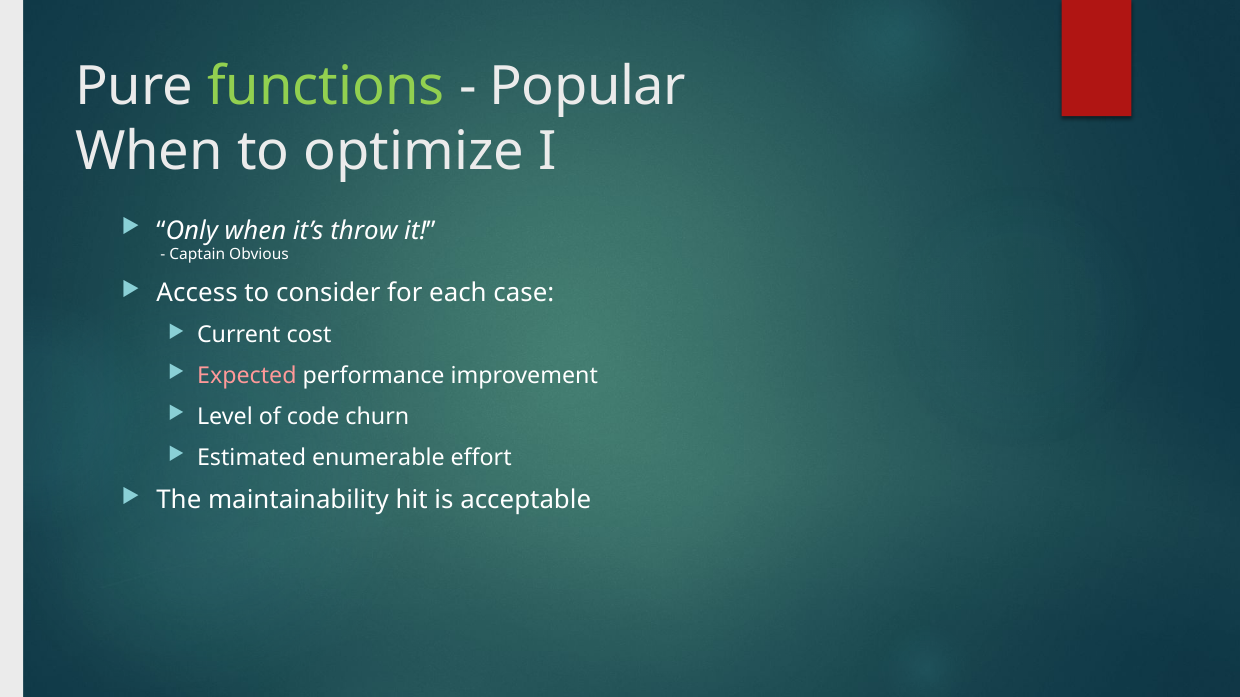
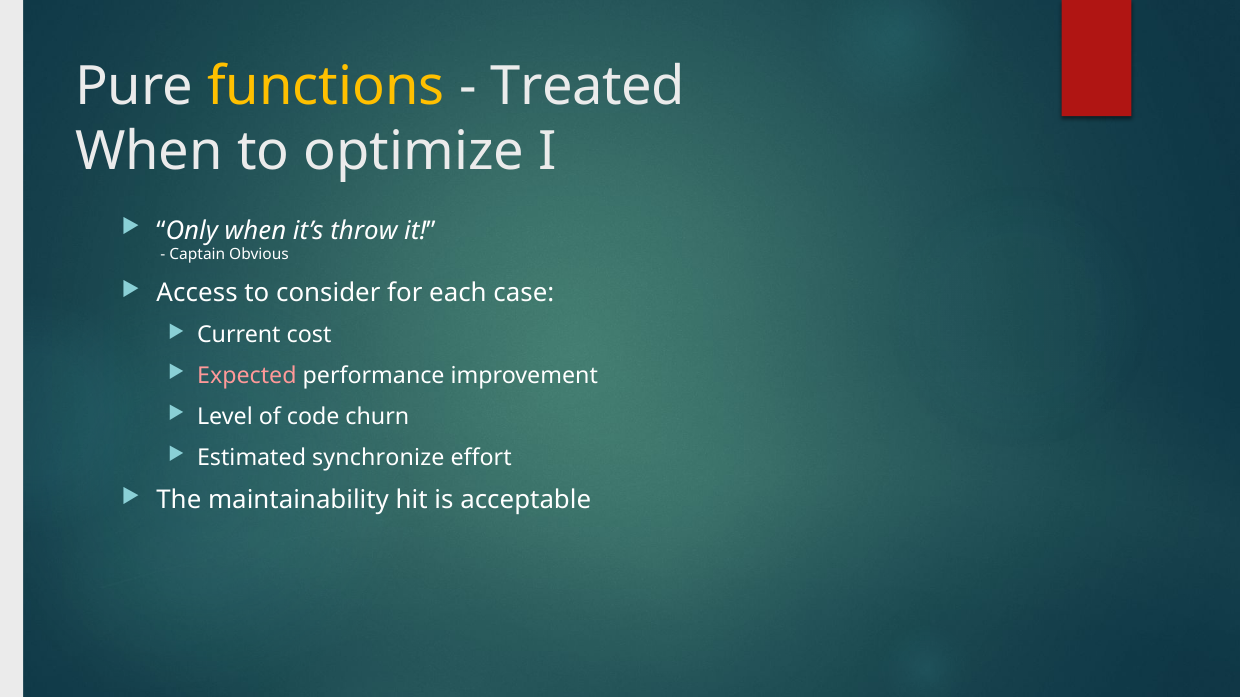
functions colour: light green -> yellow
Popular: Popular -> Treated
enumerable: enumerable -> synchronize
